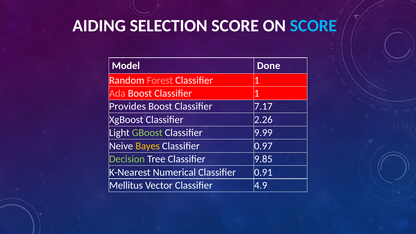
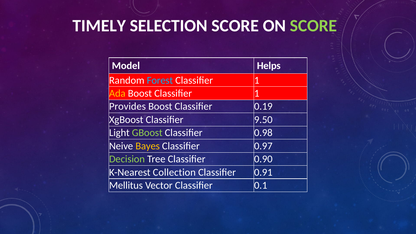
AIDING: AIDING -> TIMELY
SCORE at (313, 26) colour: light blue -> light green
Done: Done -> Helps
Forest colour: pink -> light blue
Ada colour: pink -> yellow
7.17: 7.17 -> 0.19
2.26: 2.26 -> 9.50
9.99: 9.99 -> 0.98
9.85: 9.85 -> 0.90
Numerical: Numerical -> Collection
4.9: 4.9 -> 0.1
